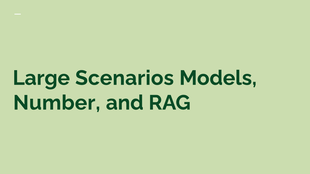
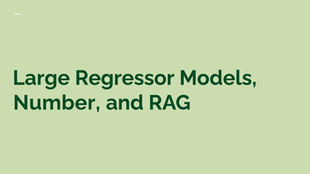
Scenarios: Scenarios -> Regressor
